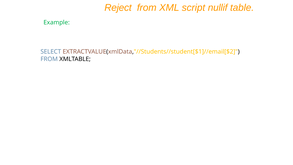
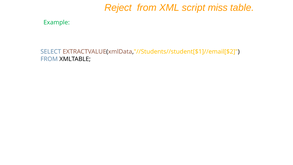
nullif: nullif -> miss
